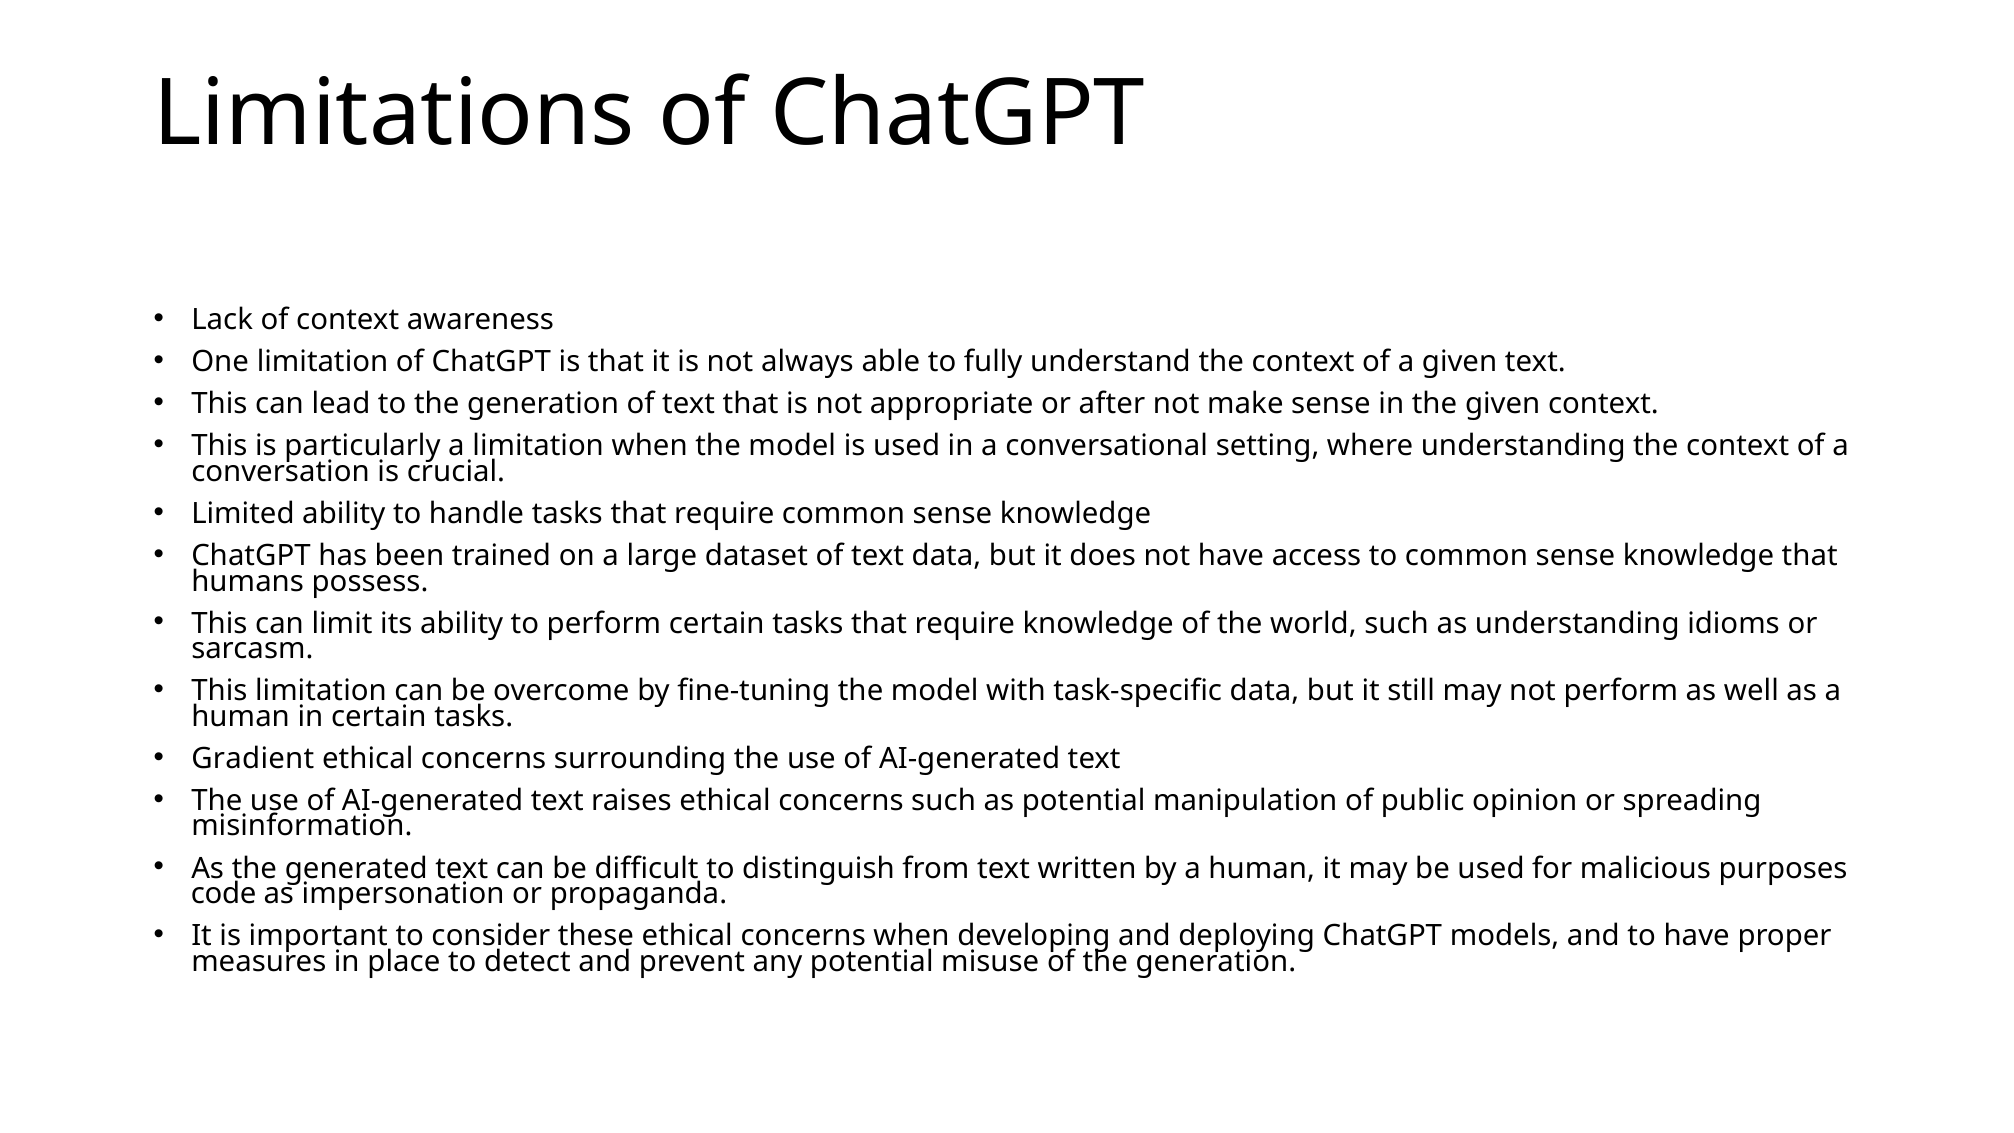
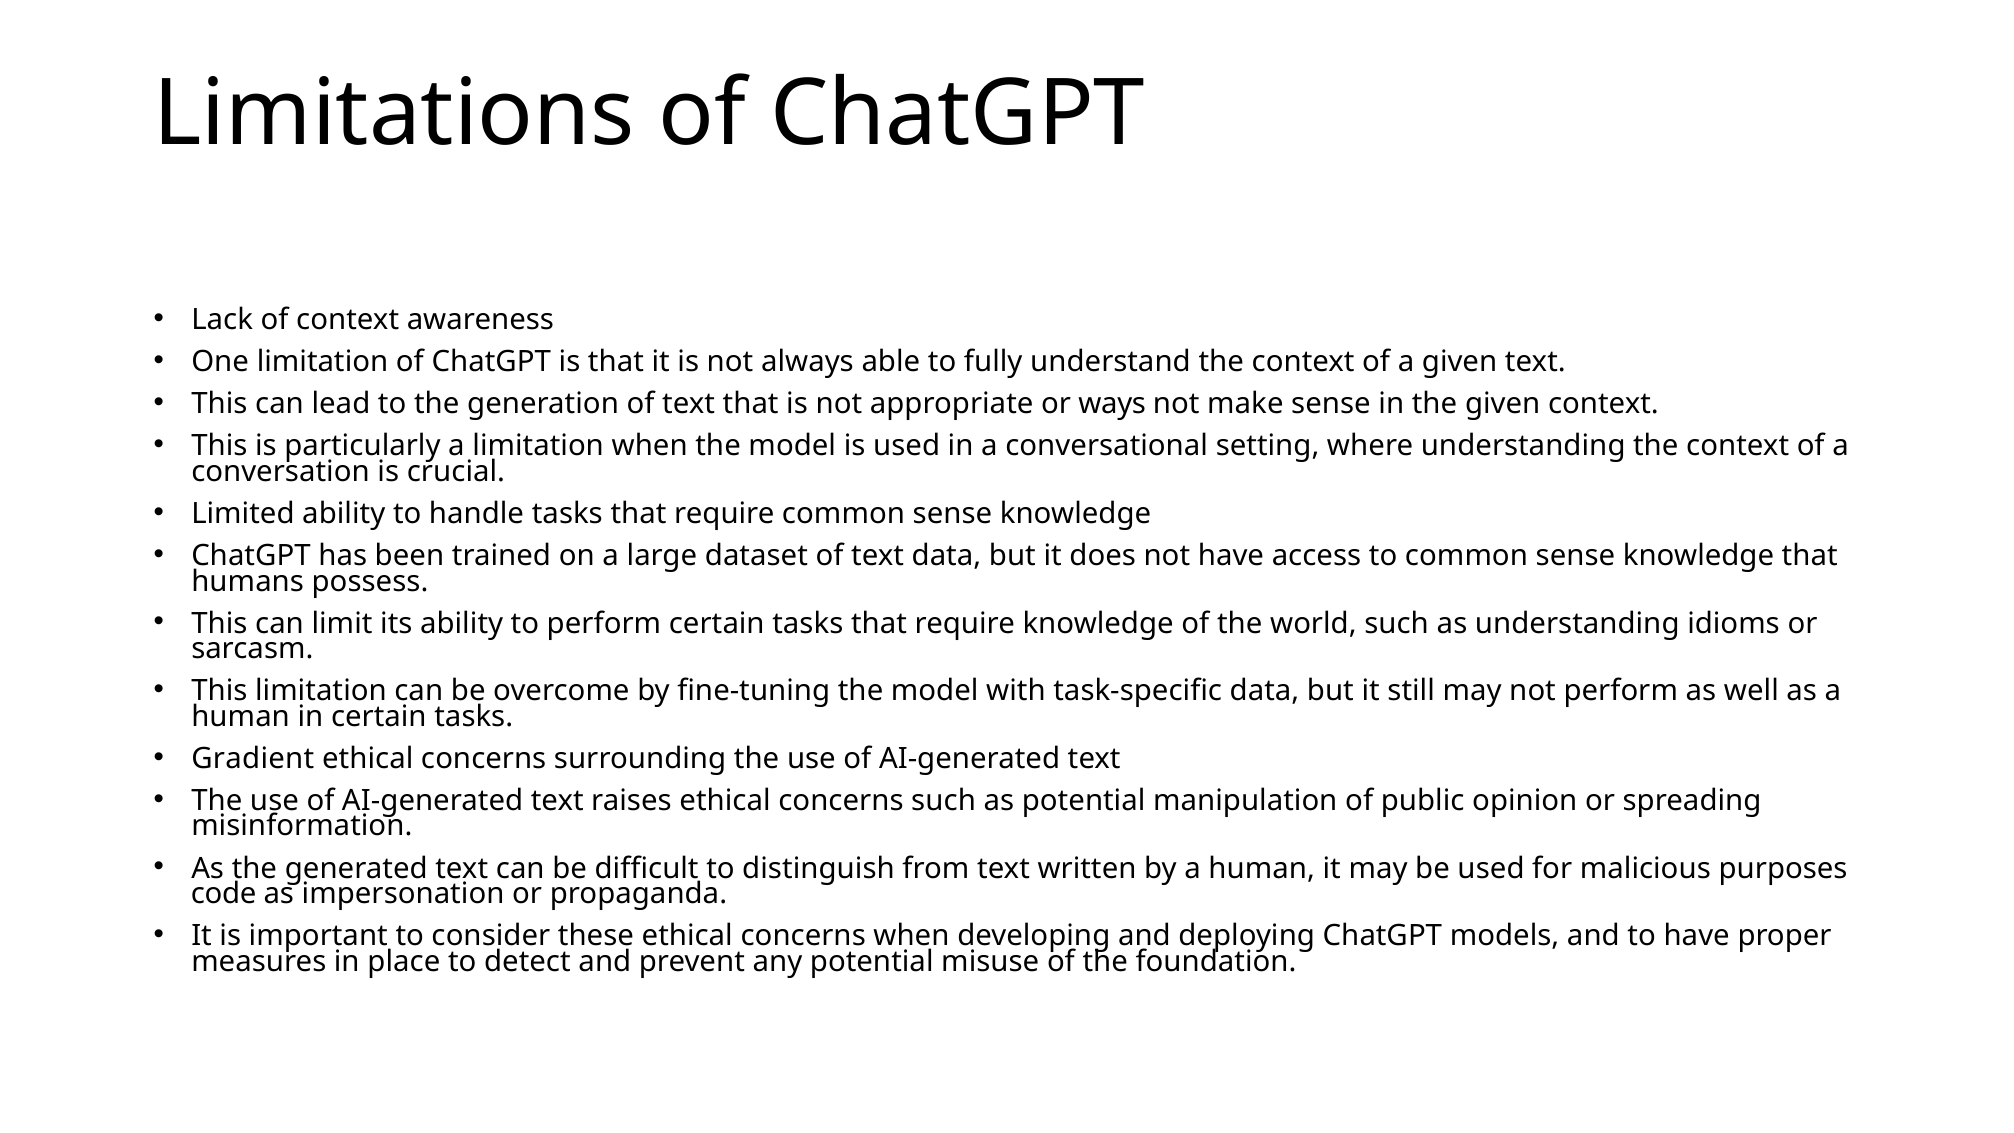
after: after -> ways
of the generation: generation -> foundation
